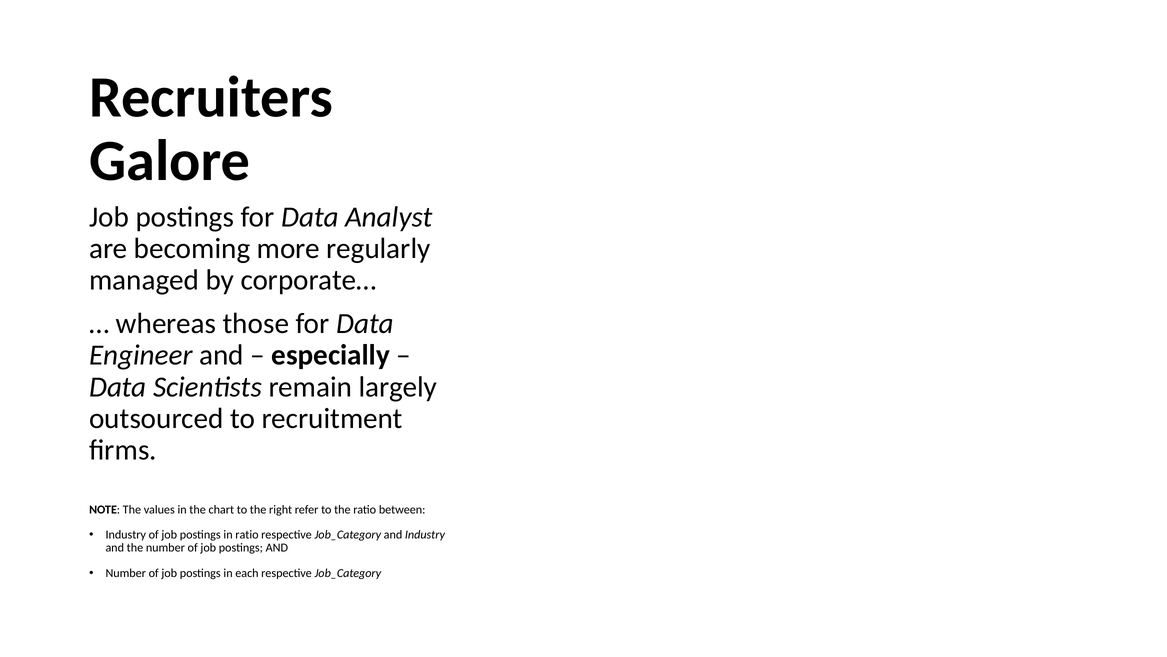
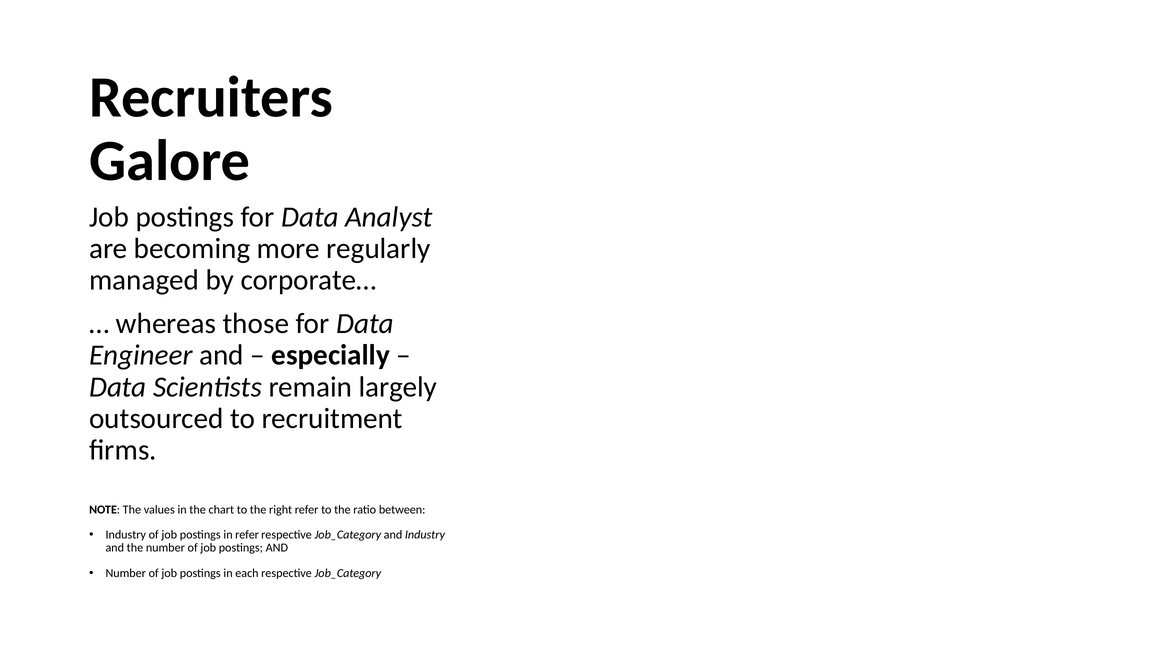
in ratio: ratio -> refer
